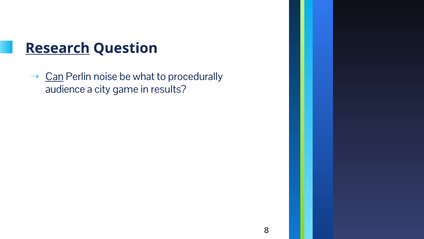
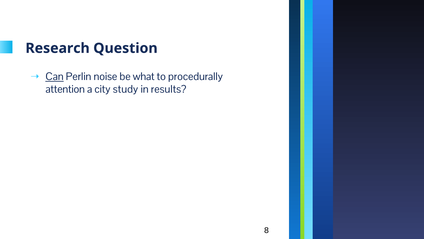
Research underline: present -> none
audience: audience -> attention
game: game -> study
